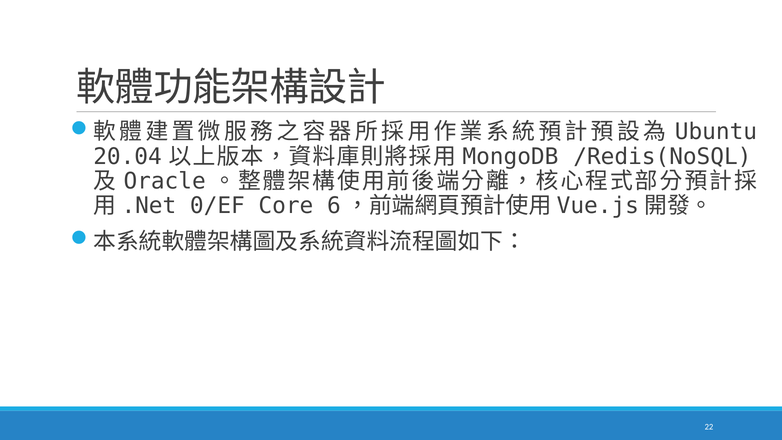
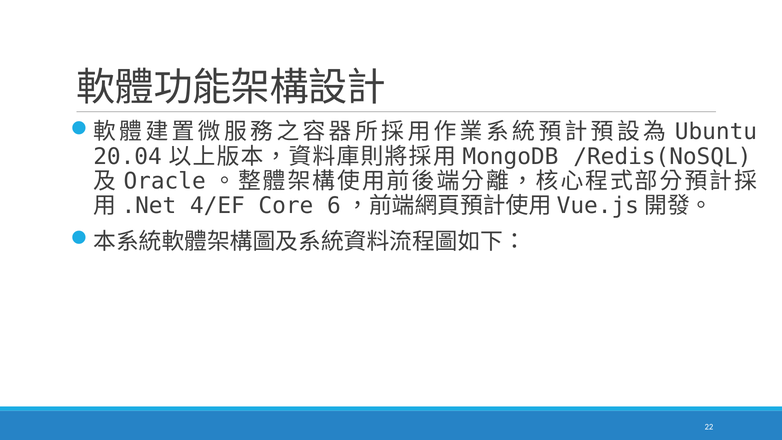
0/EF: 0/EF -> 4/EF
